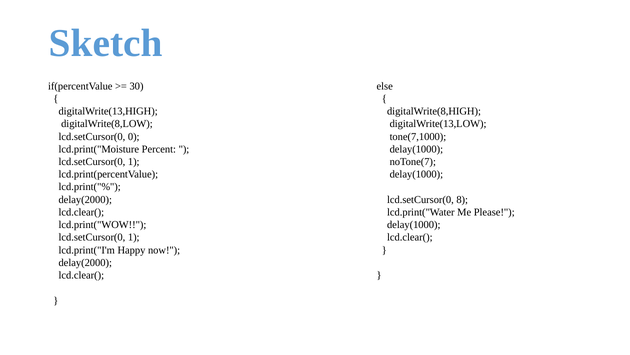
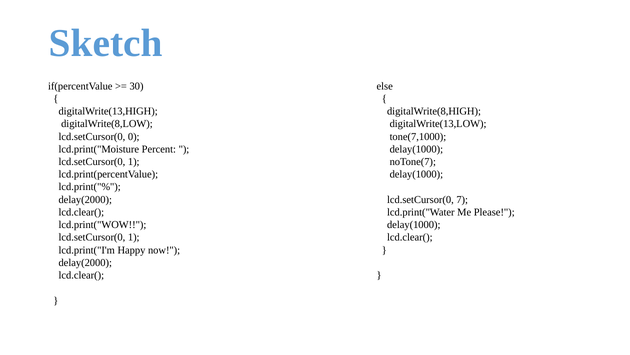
8: 8 -> 7
